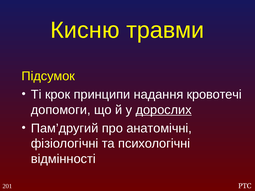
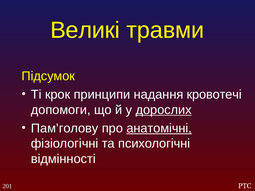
Кисню: Кисню -> Великі
Пам’другий: Пам’другий -> Пам’голову
анатомічні underline: none -> present
